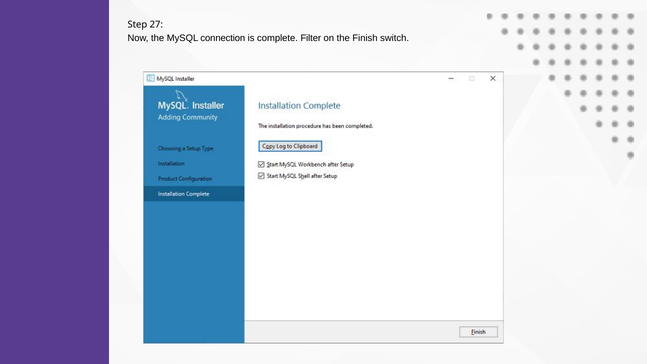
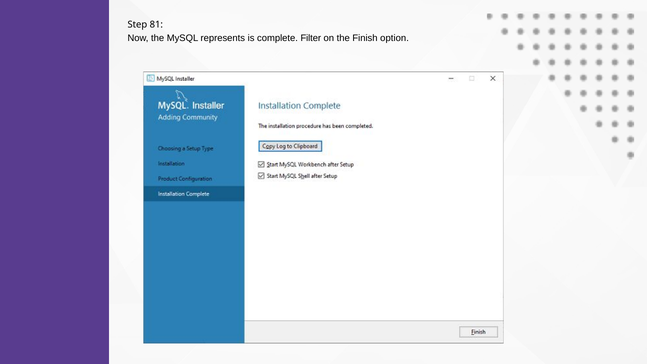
27: 27 -> 81
connection: connection -> represents
switch: switch -> option
